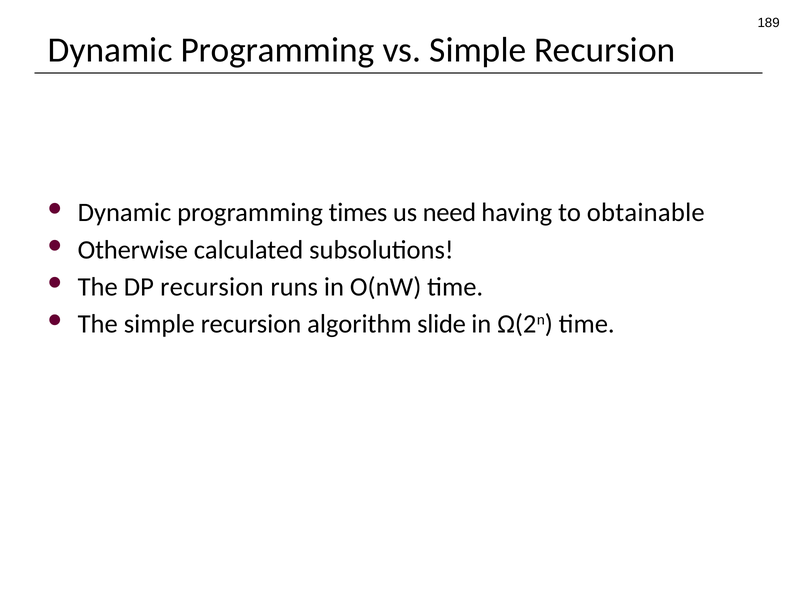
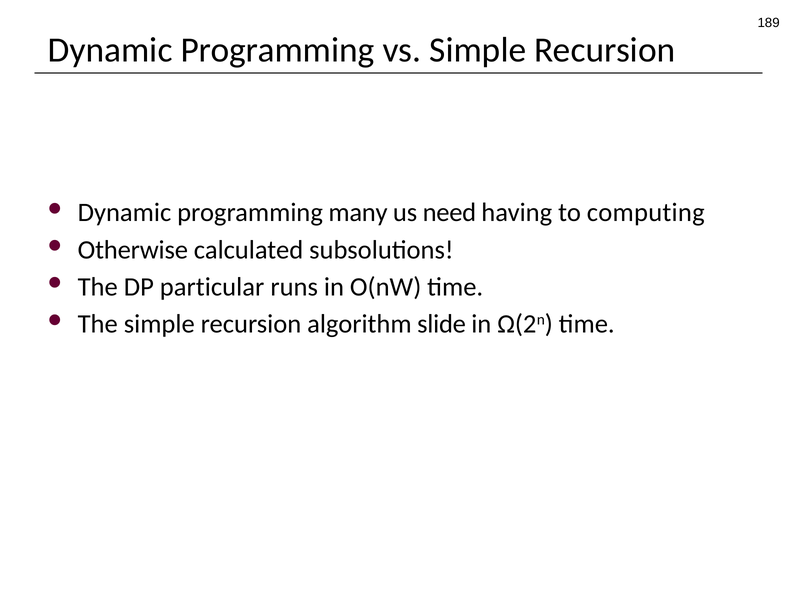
times: times -> many
obtainable: obtainable -> computing
DP recursion: recursion -> particular
